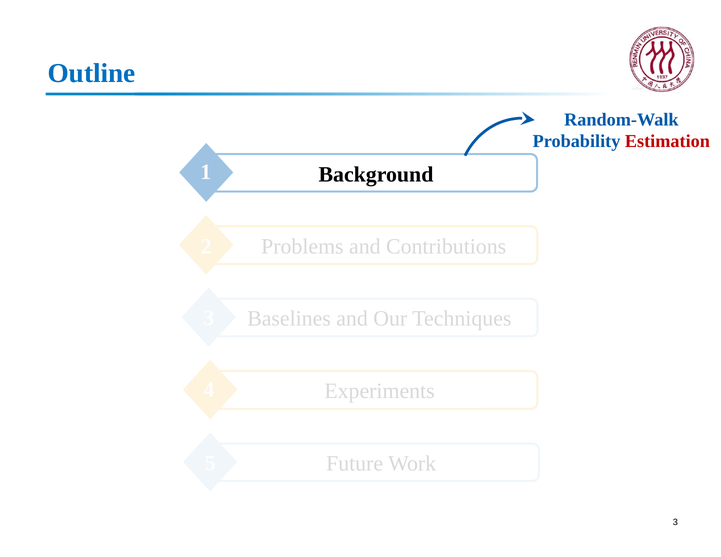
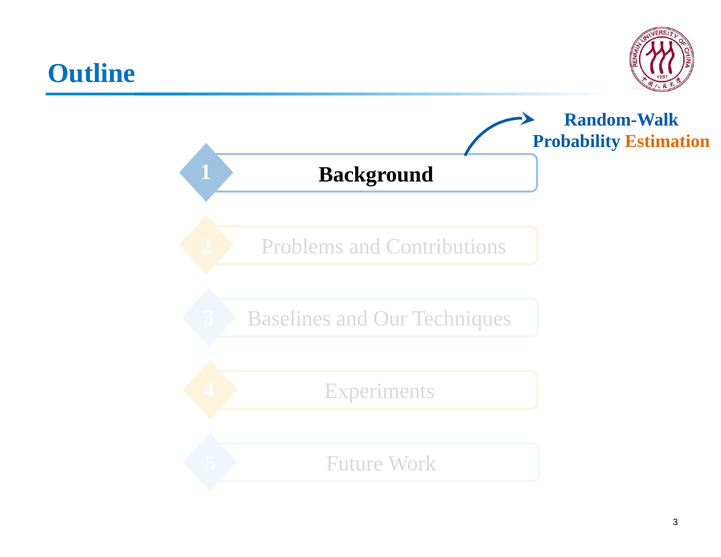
Estimation colour: red -> orange
